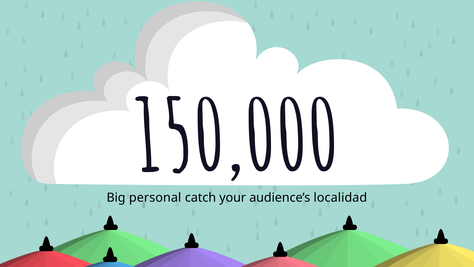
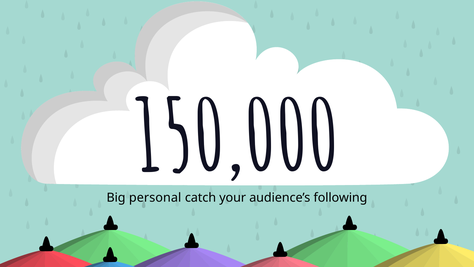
localidad: localidad -> following
